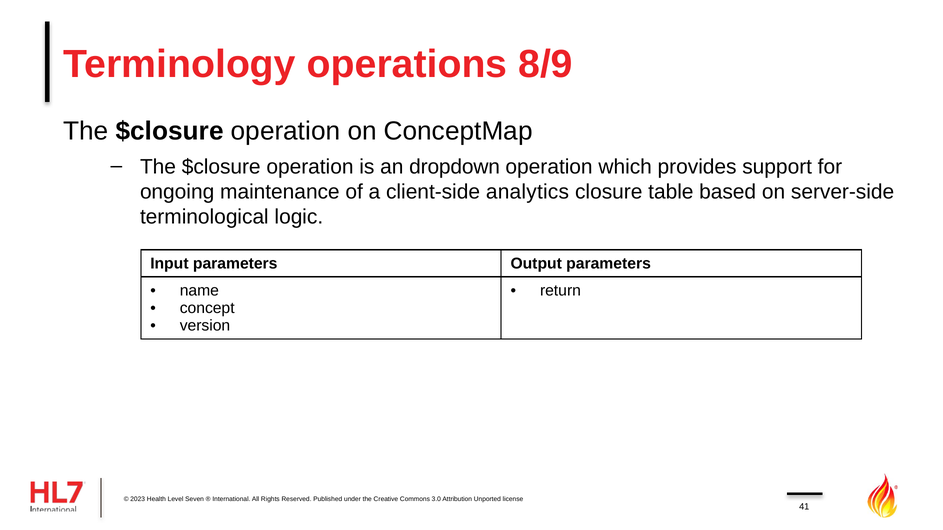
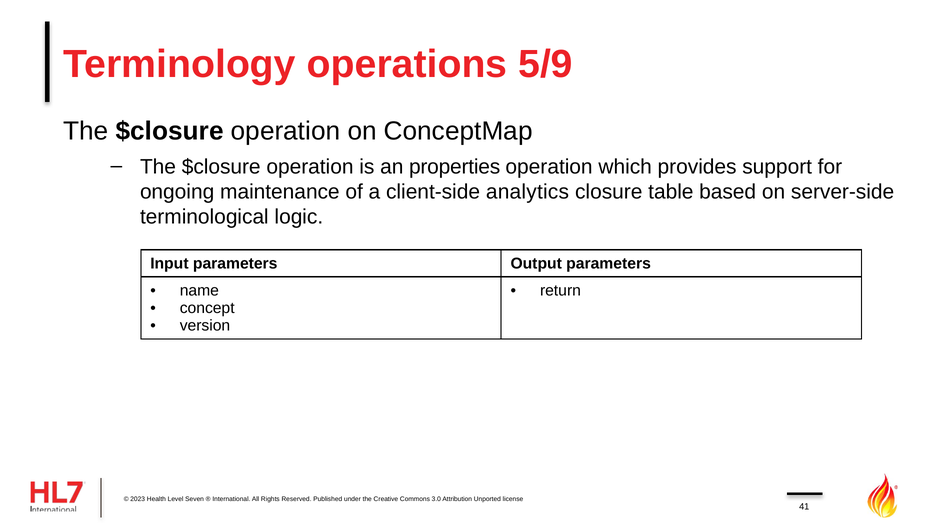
8/9: 8/9 -> 5/9
dropdown: dropdown -> properties
